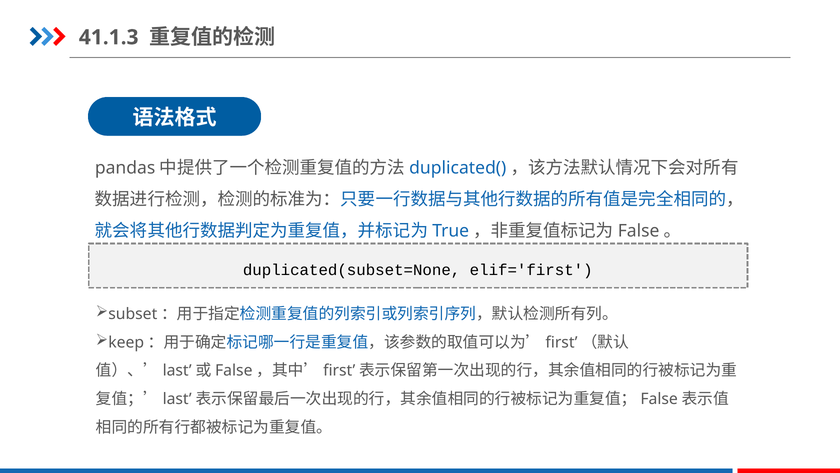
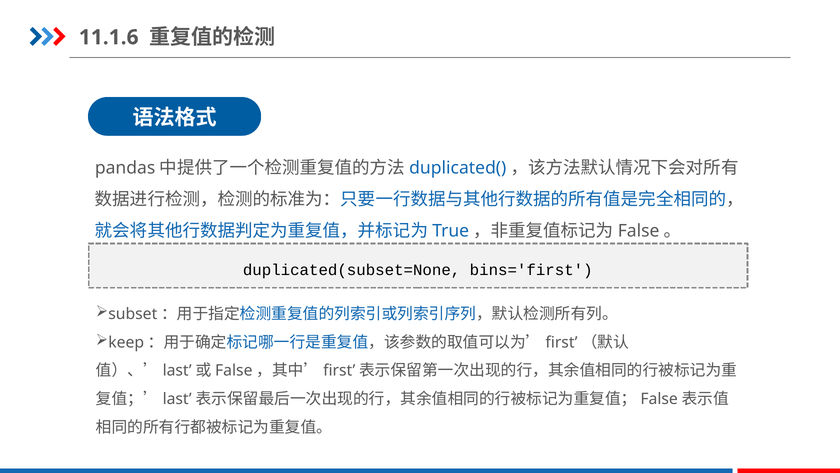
41.1.3: 41.1.3 -> 11.1.6
elif='first: elif='first -> bins='first
